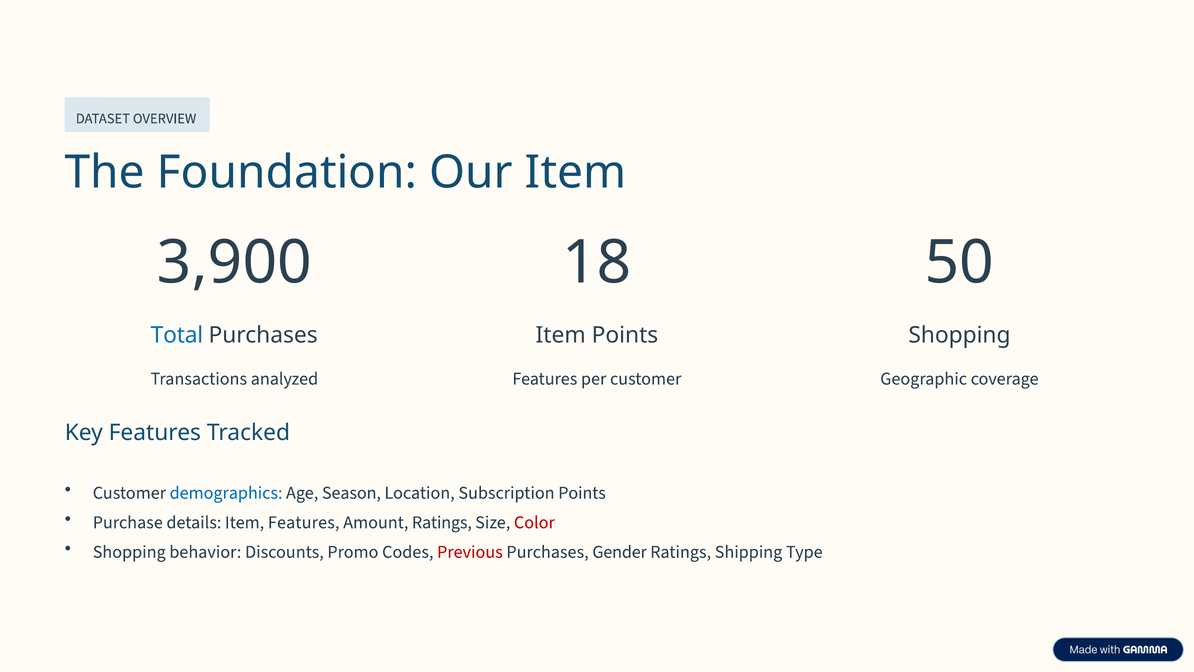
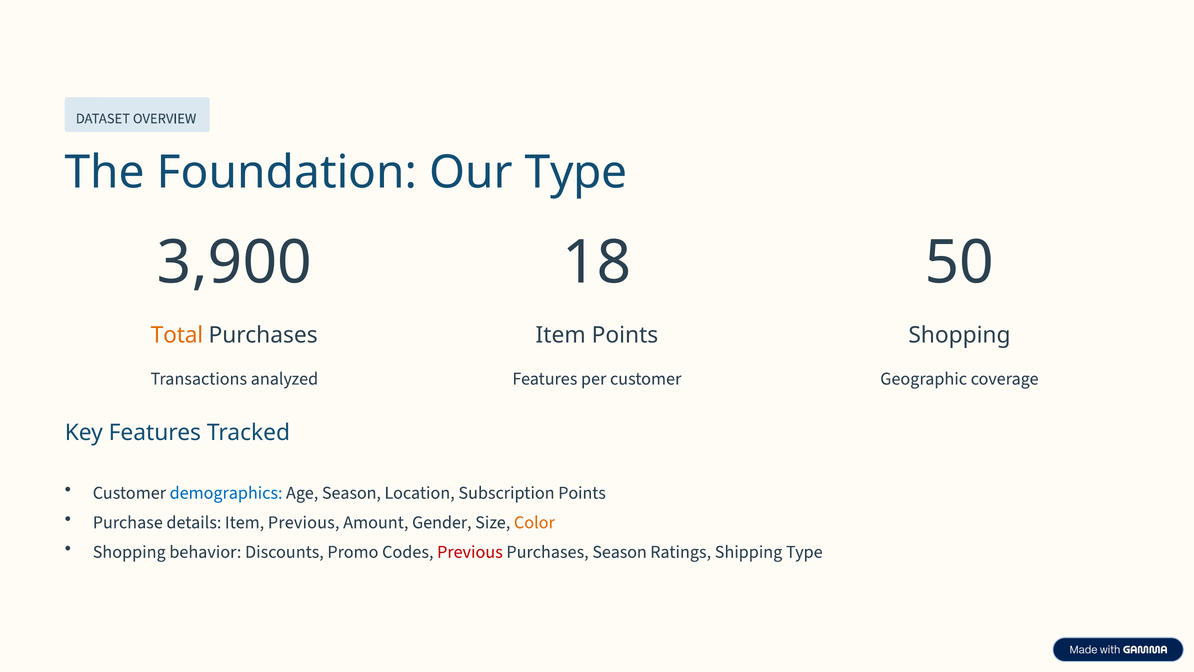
Our Item: Item -> Type
Total colour: blue -> orange
Item Features: Features -> Previous
Amount Ratings: Ratings -> Gender
Color colour: red -> orange
Purchases Gender: Gender -> Season
